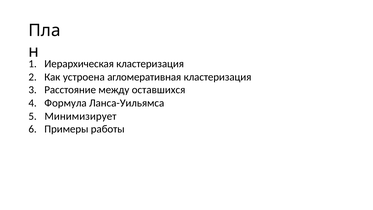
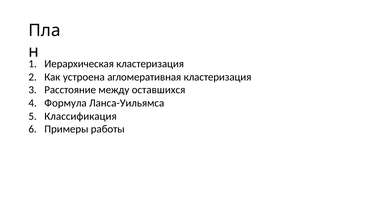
Минимизирует: Минимизирует -> Классификация
